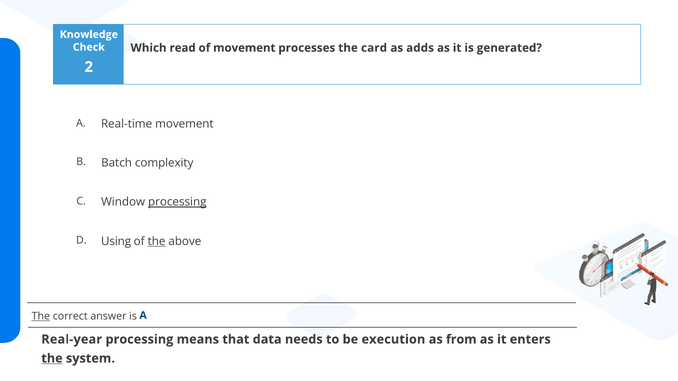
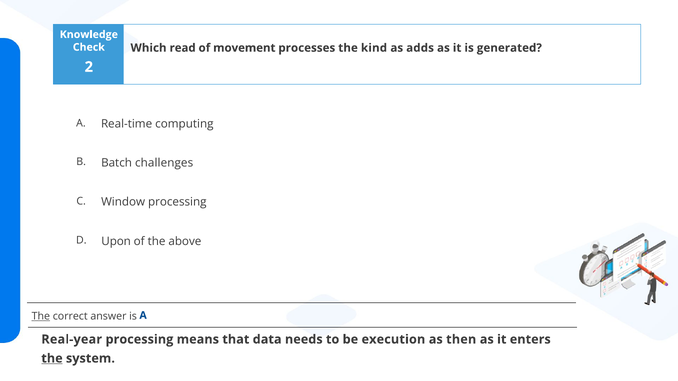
card: card -> kind
Real-time movement: movement -> computing
complexity: complexity -> challenges
processing at (177, 202) underline: present -> none
Using: Using -> Upon
the at (157, 242) underline: present -> none
from: from -> then
